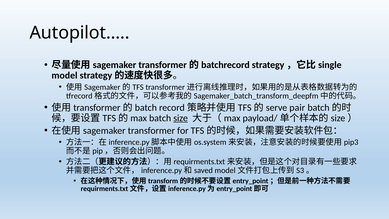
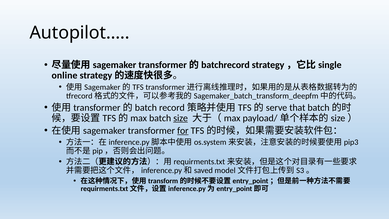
model: model -> online
pair: pair -> that
for underline: none -> present
